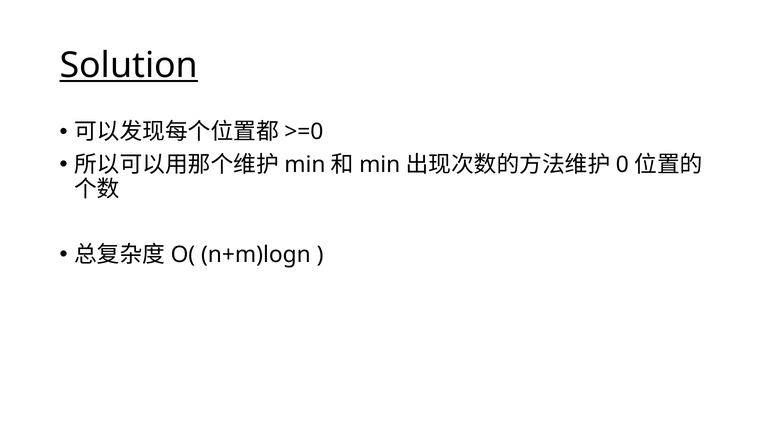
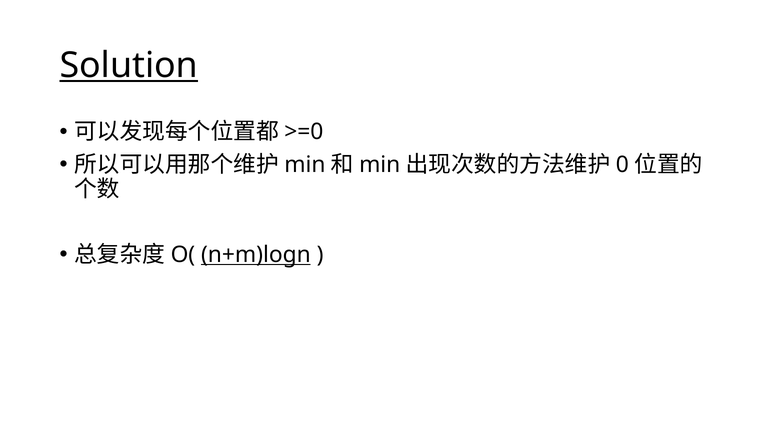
n+m)logn underline: none -> present
